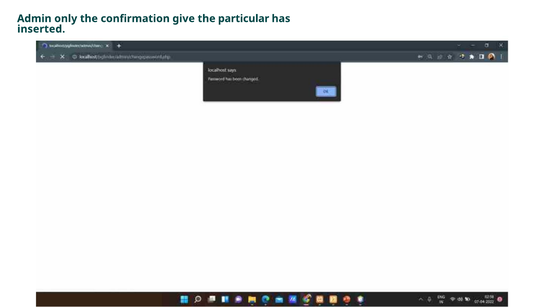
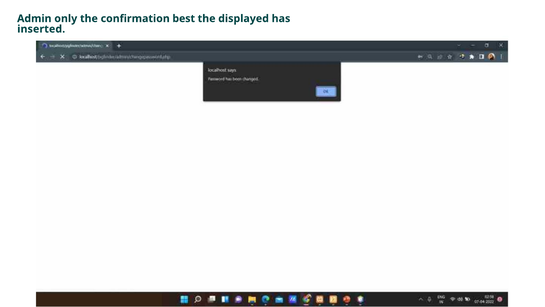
give: give -> best
particular: particular -> displayed
